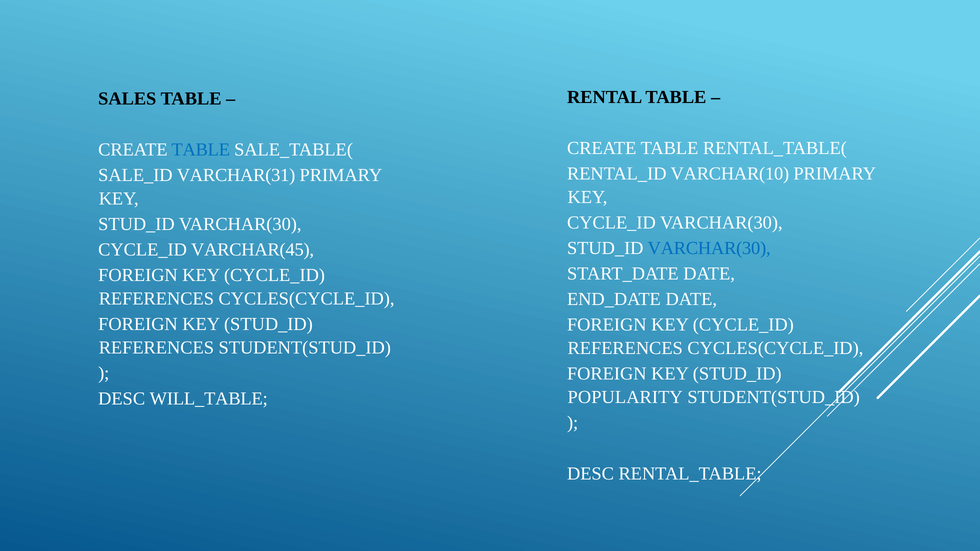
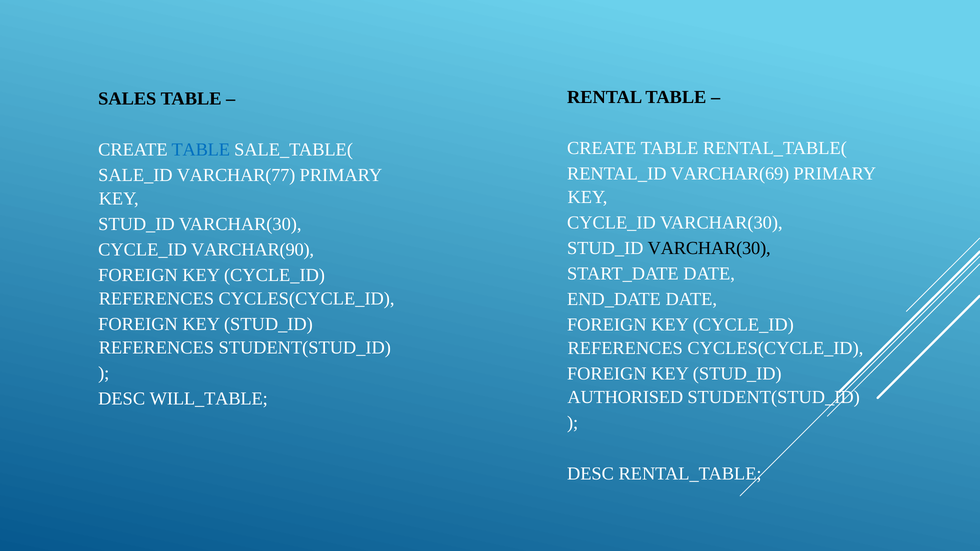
VARCHAR(10: VARCHAR(10 -> VARCHAR(69
VARCHAR(31: VARCHAR(31 -> VARCHAR(77
VARCHAR(30 at (709, 248) colour: blue -> black
VARCHAR(45: VARCHAR(45 -> VARCHAR(90
POPULARITY: POPULARITY -> AUTHORISED
